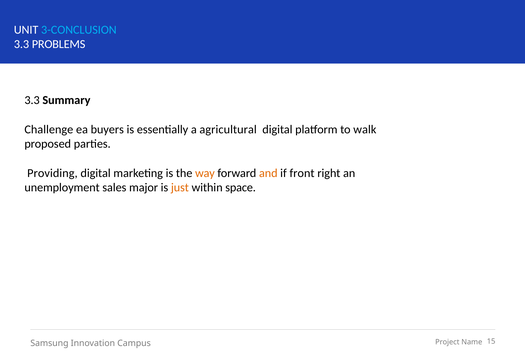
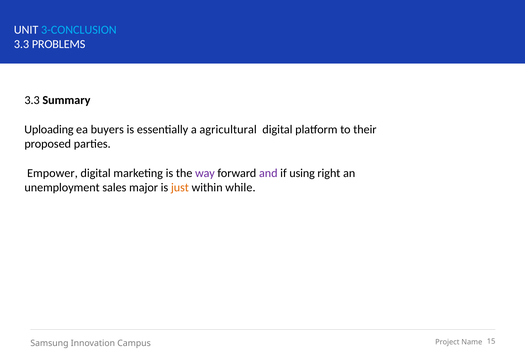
Challenge: Challenge -> Uploading
walk: walk -> their
Providing: Providing -> Empower
way colour: orange -> purple
and colour: orange -> purple
front: front -> using
space: space -> while
